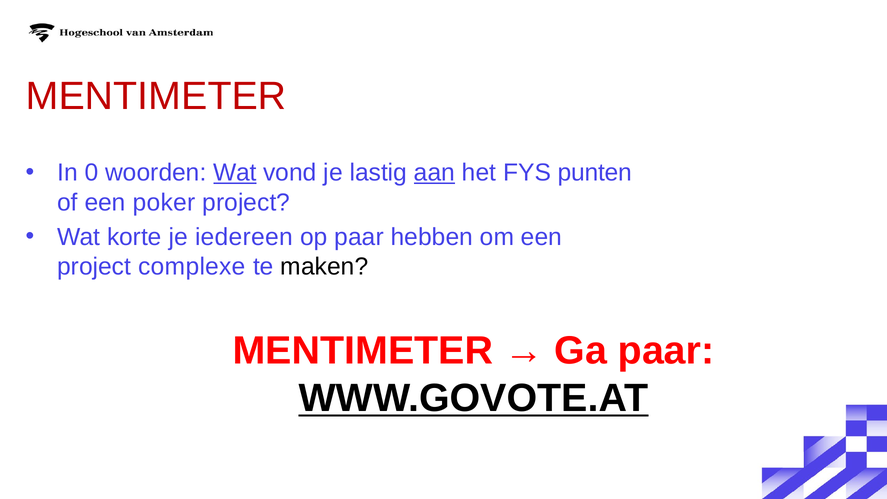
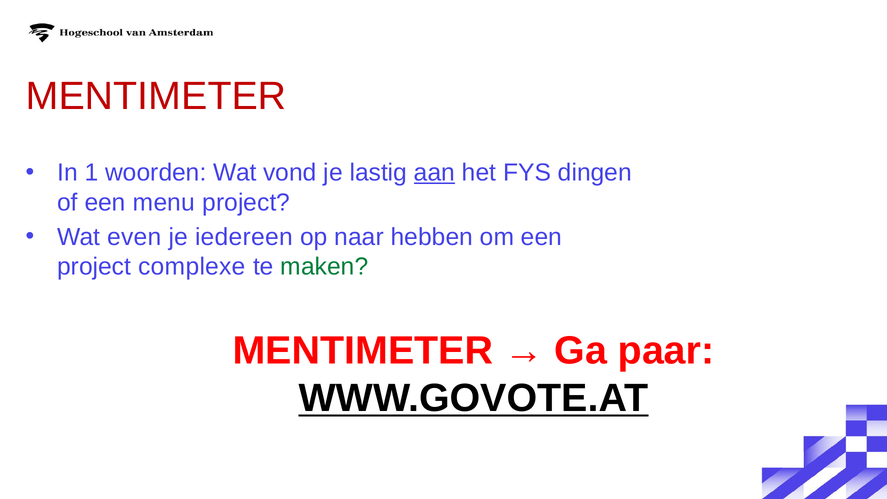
0: 0 -> 1
Wat at (235, 173) underline: present -> none
punten: punten -> dingen
poker: poker -> menu
korte: korte -> even
op paar: paar -> naar
maken colour: black -> green
